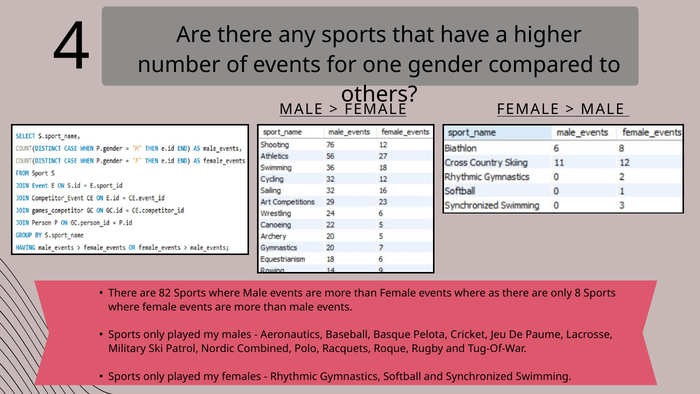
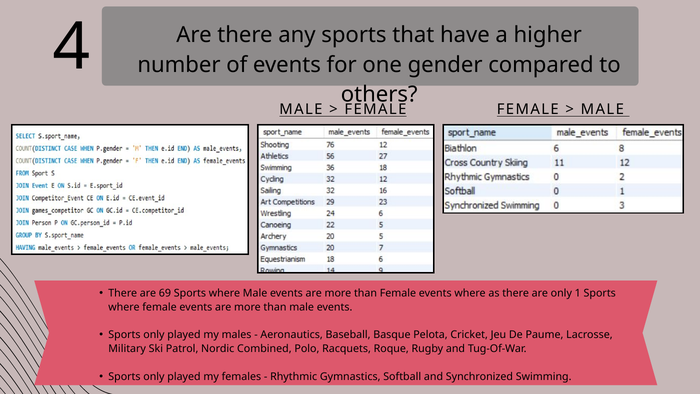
82: 82 -> 69
8: 8 -> 1
